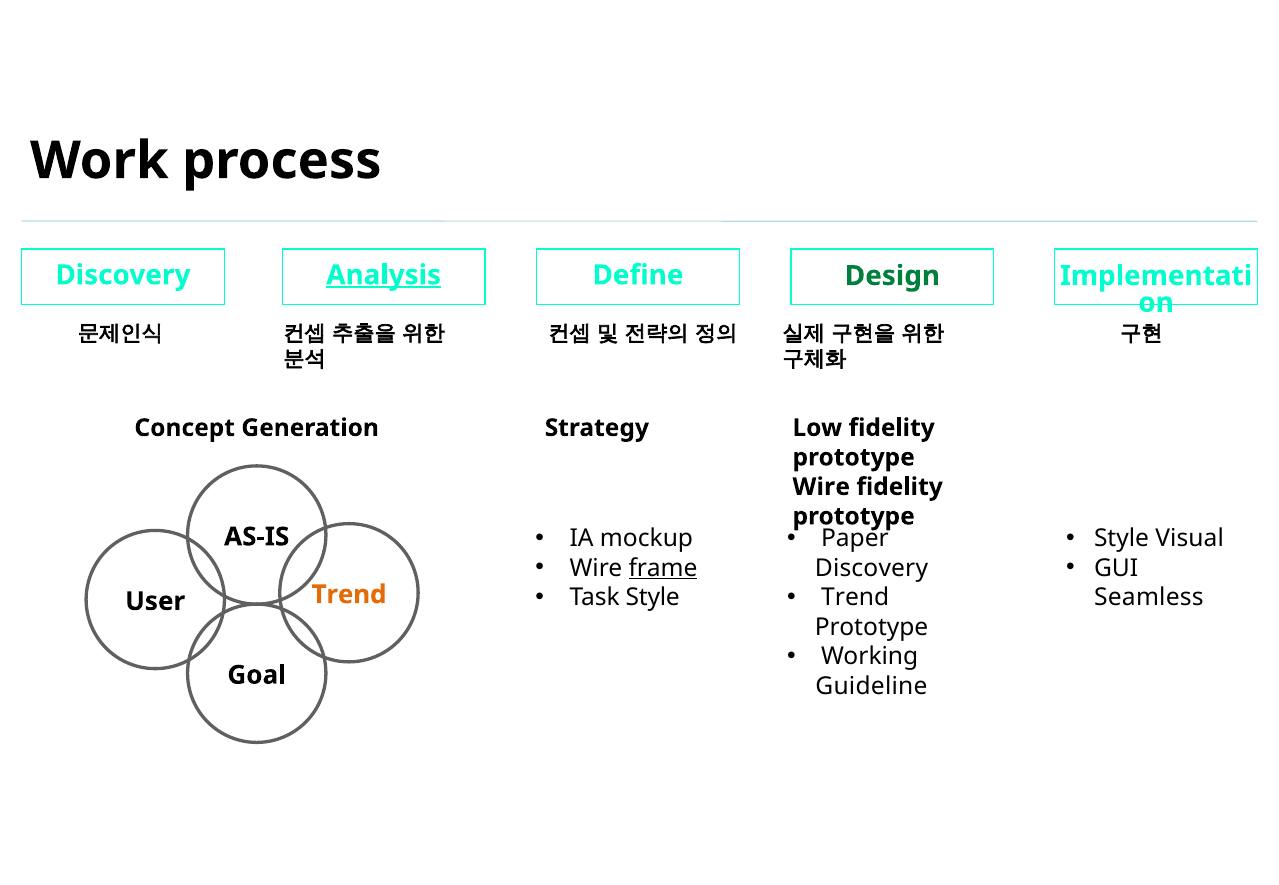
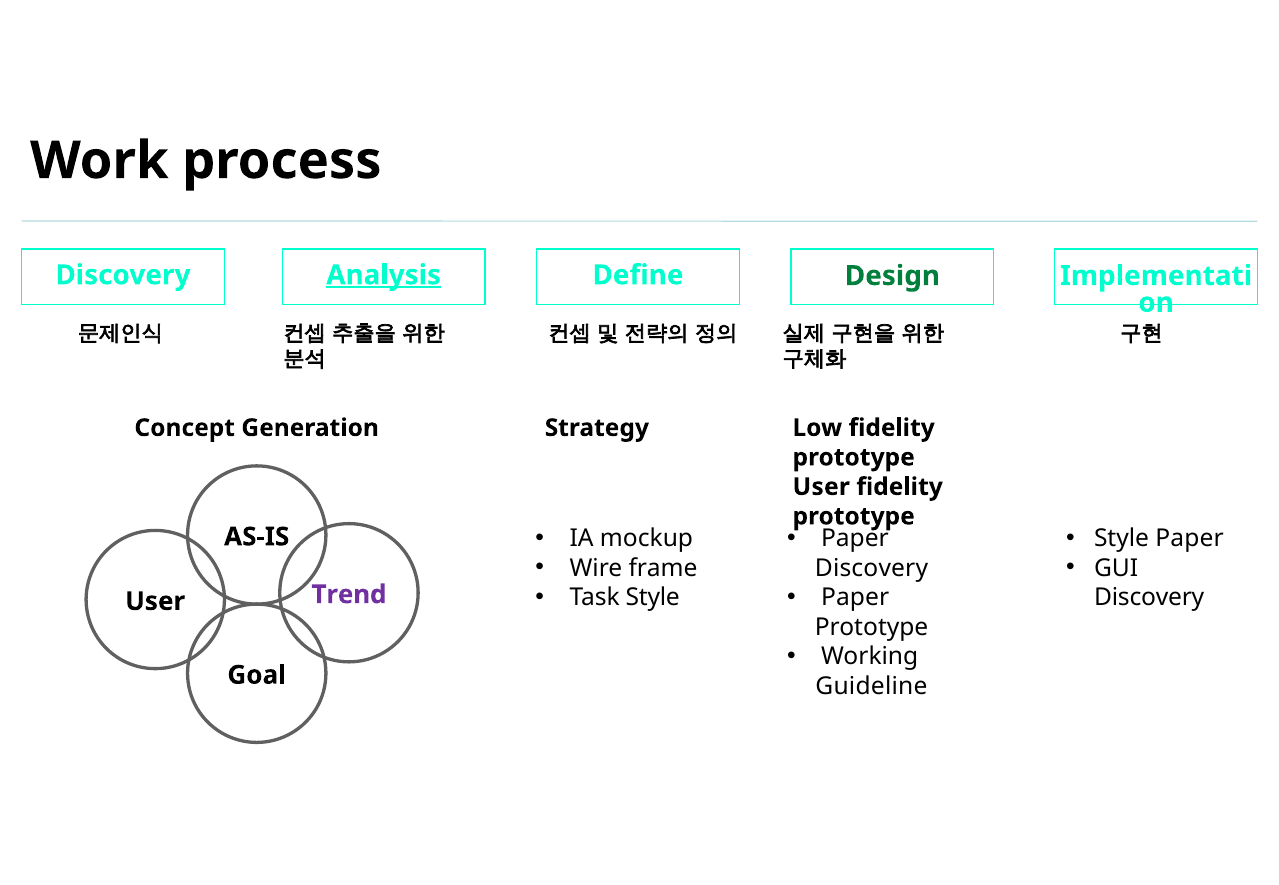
Wire at (821, 487): Wire -> User
Style Visual: Visual -> Paper
frame underline: present -> none
Trend at (855, 598): Trend -> Paper
Trend at (349, 595) colour: orange -> purple
Seamless at (1149, 598): Seamless -> Discovery
